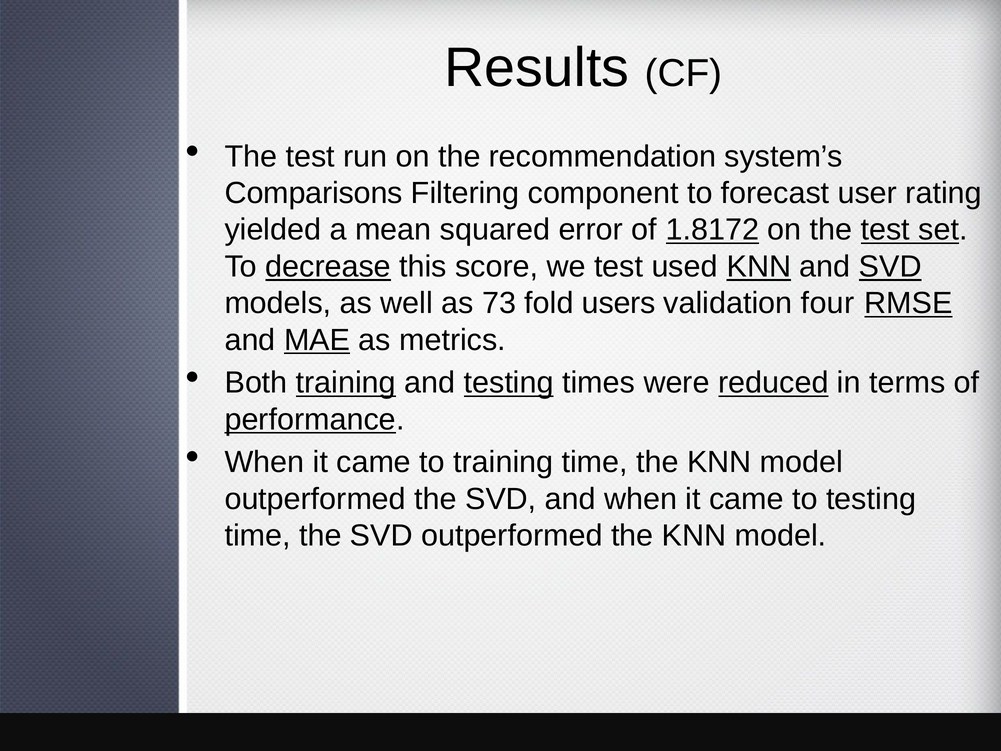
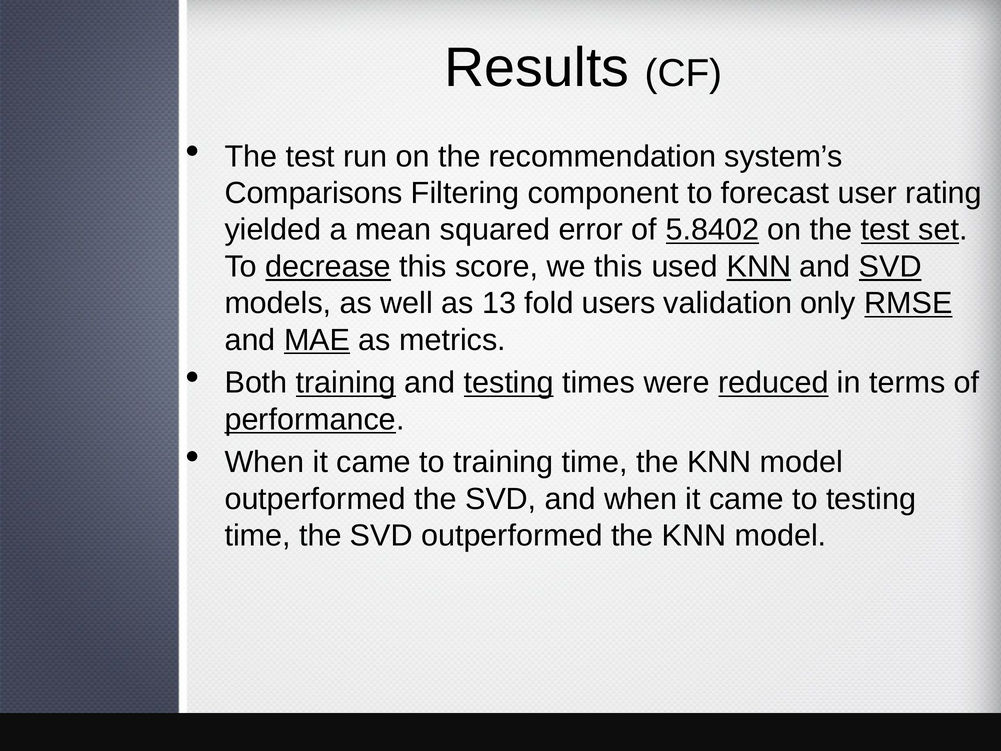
1.8172: 1.8172 -> 5.8402
we test: test -> this
73: 73 -> 13
four: four -> only
